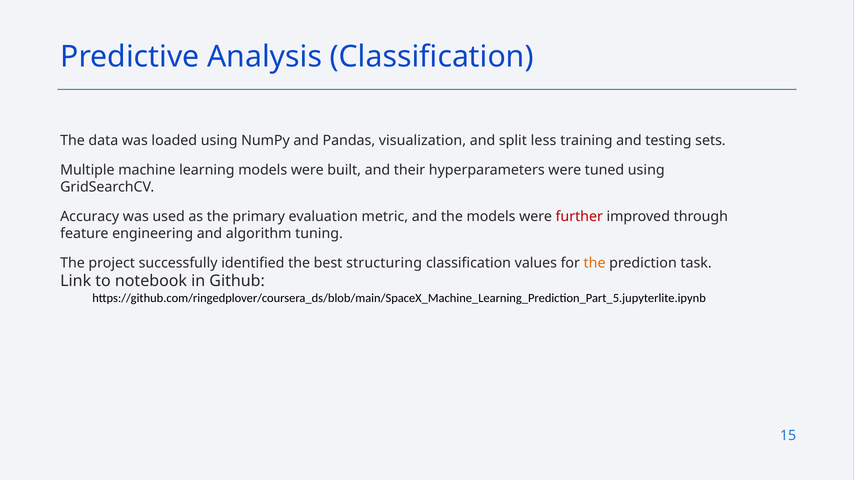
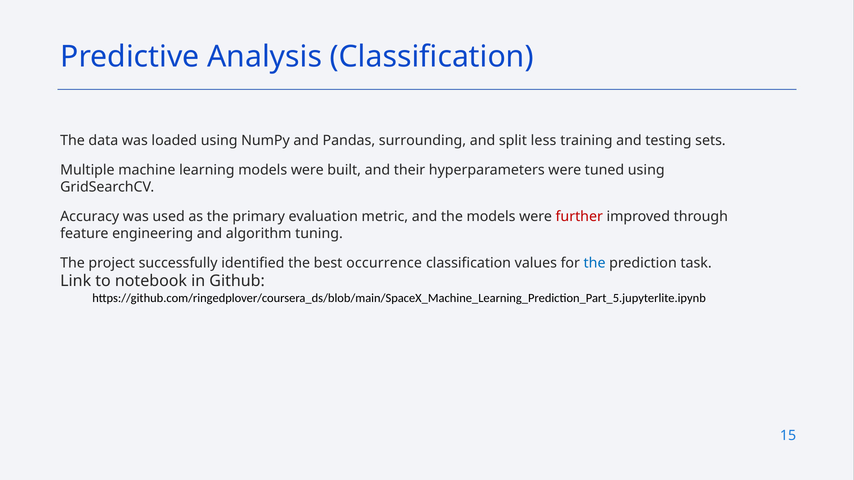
visualization: visualization -> surrounding
structuring: structuring -> occurrence
the at (595, 263) colour: orange -> blue
